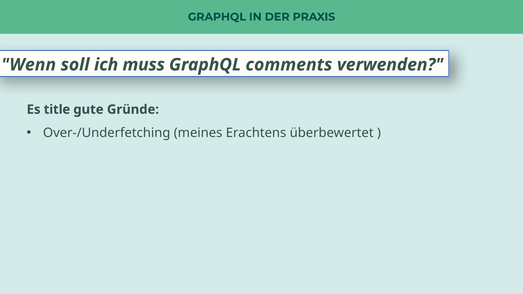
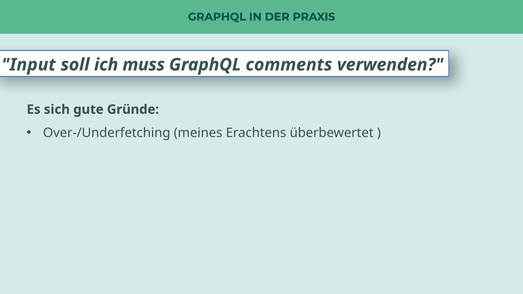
Wenn: Wenn -> Input
title: title -> sich
